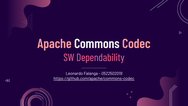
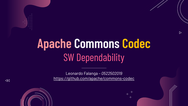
Codec colour: pink -> yellow
